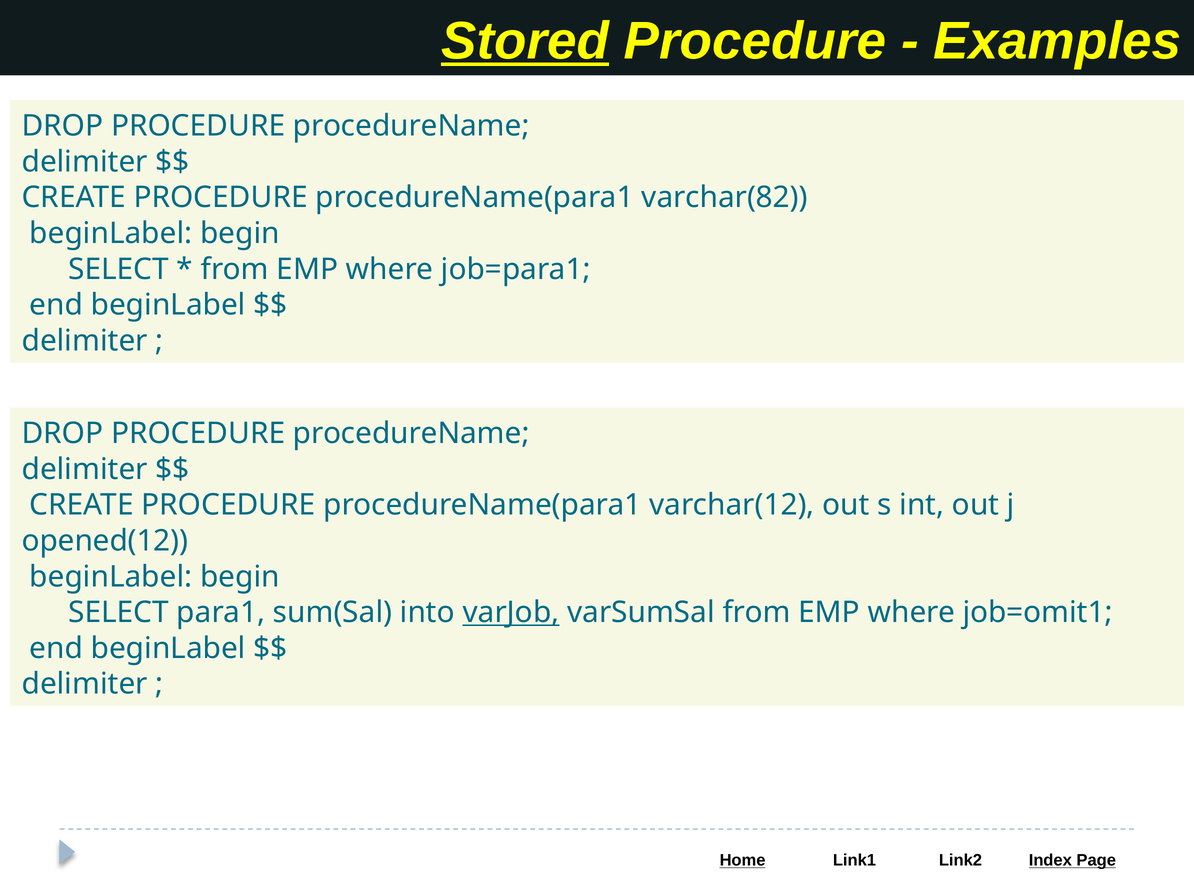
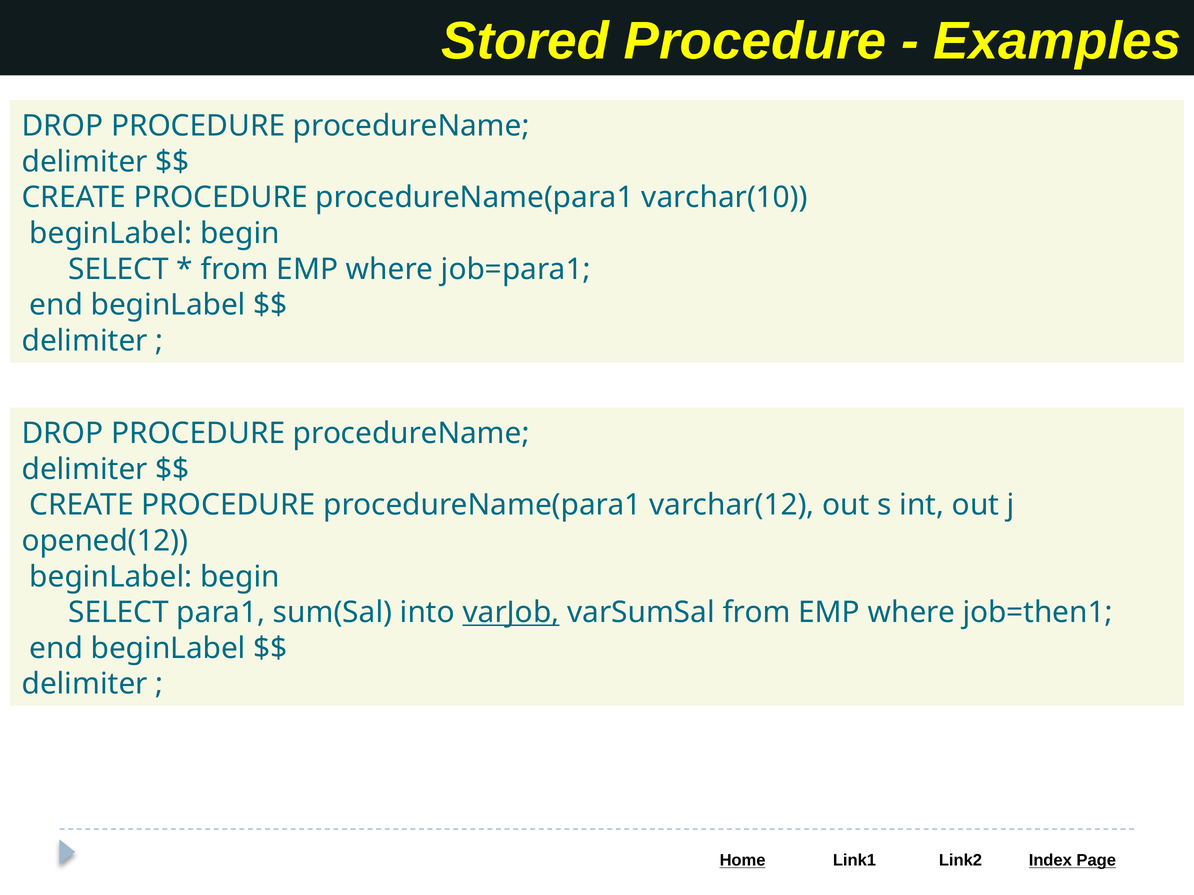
Stored underline: present -> none
varchar(82: varchar(82 -> varchar(10
job=omit1: job=omit1 -> job=then1
